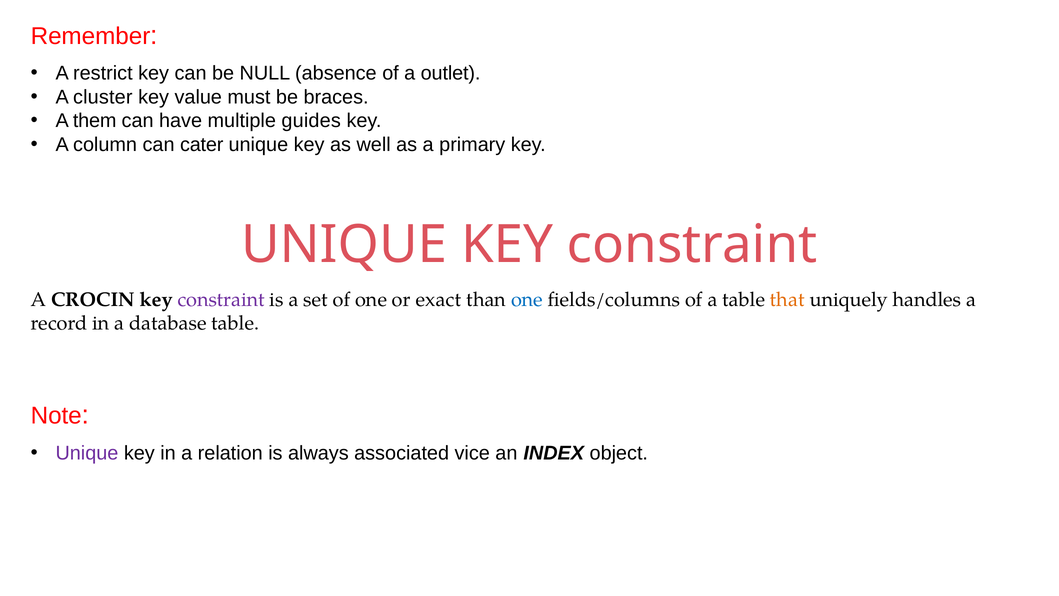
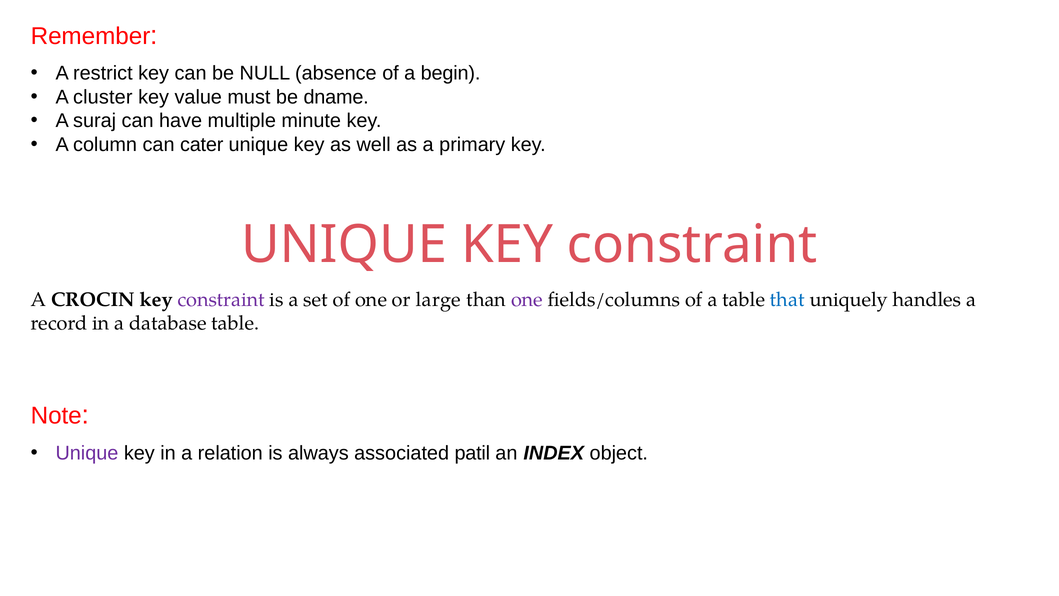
outlet: outlet -> begin
braces: braces -> dname
them: them -> suraj
guides: guides -> minute
exact: exact -> large
one at (527, 299) colour: blue -> purple
that colour: orange -> blue
vice: vice -> patil
